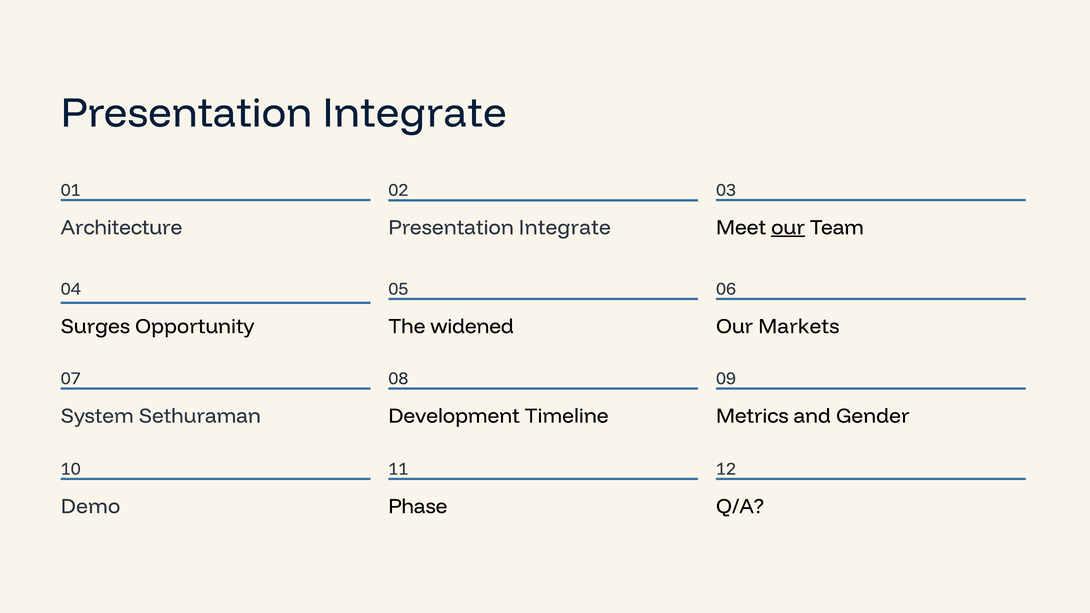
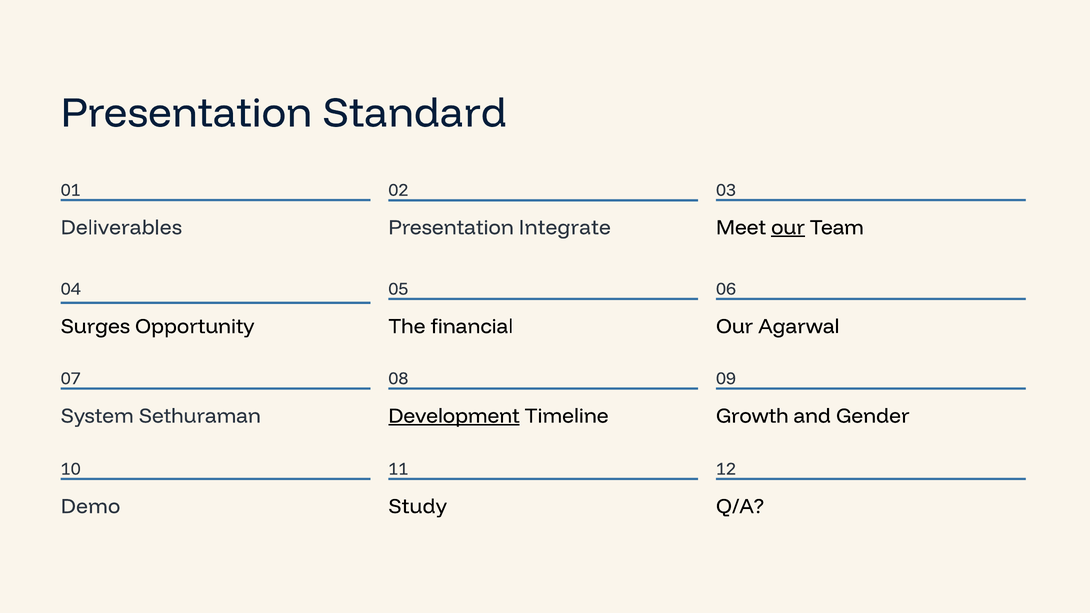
Integrate at (415, 113): Integrate -> Standard
Architecture: Architecture -> Deliverables
widened: widened -> financial
Markets: Markets -> Agarwal
Development underline: none -> present
Metrics: Metrics -> Growth
Phase: Phase -> Study
